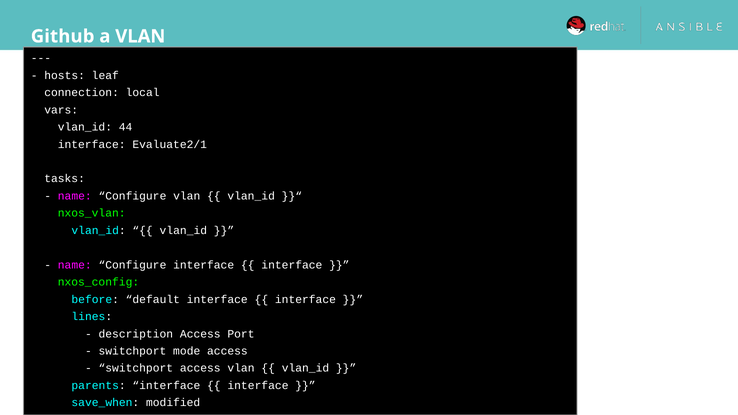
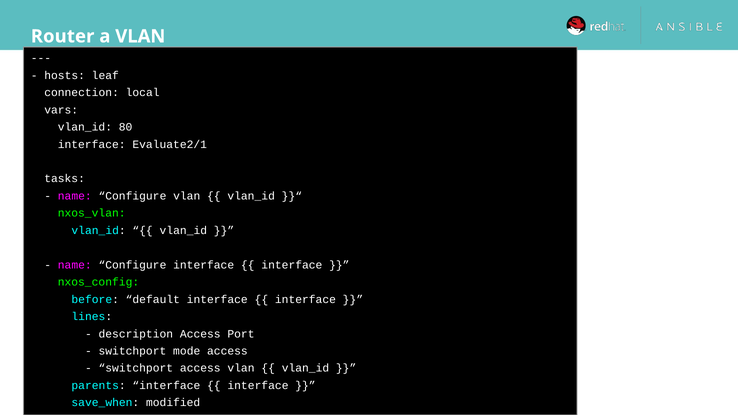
Github: Github -> Router
44: 44 -> 80
